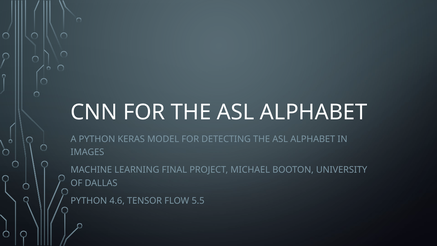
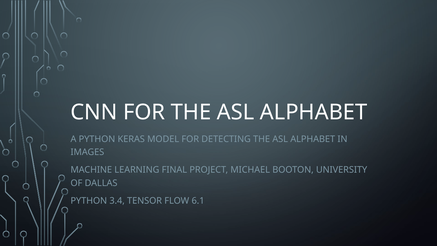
4.6: 4.6 -> 3.4
5.5: 5.5 -> 6.1
